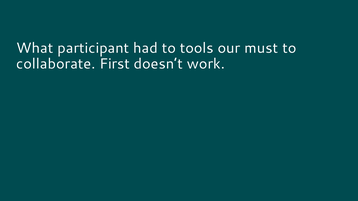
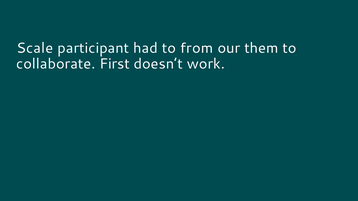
What: What -> Scale
tools: tools -> from
must: must -> them
